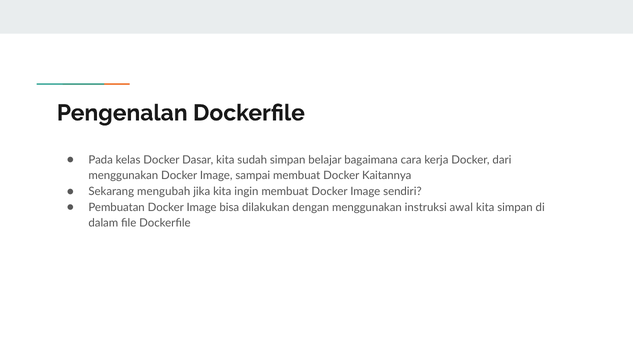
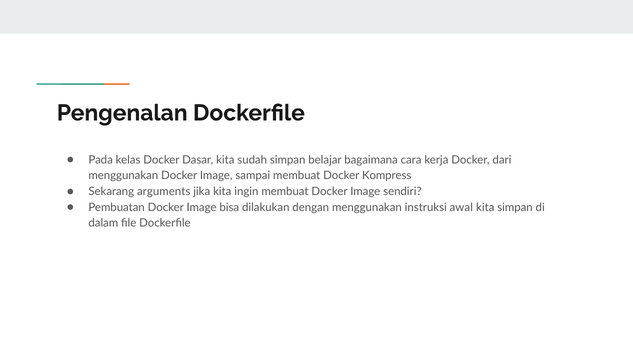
Kaitannya: Kaitannya -> Kompress
mengubah: mengubah -> arguments
